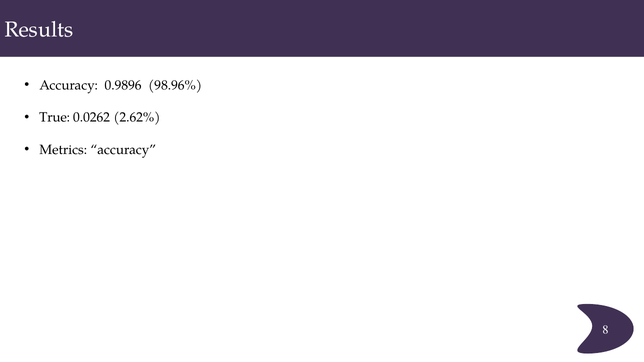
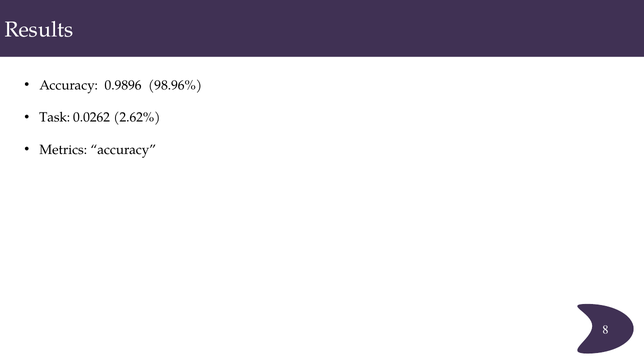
True: True -> Task
